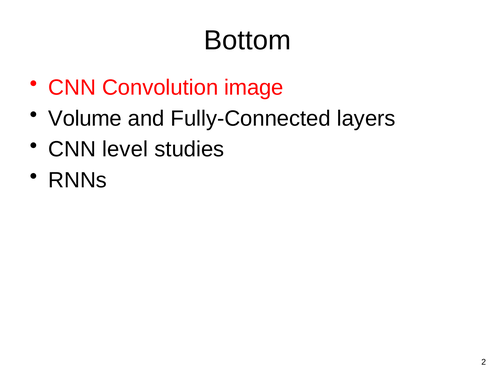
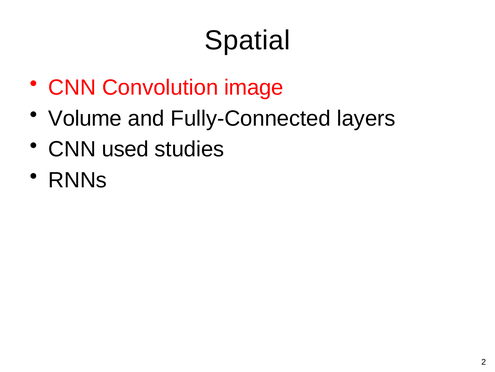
Bottom: Bottom -> Spatial
level: level -> used
